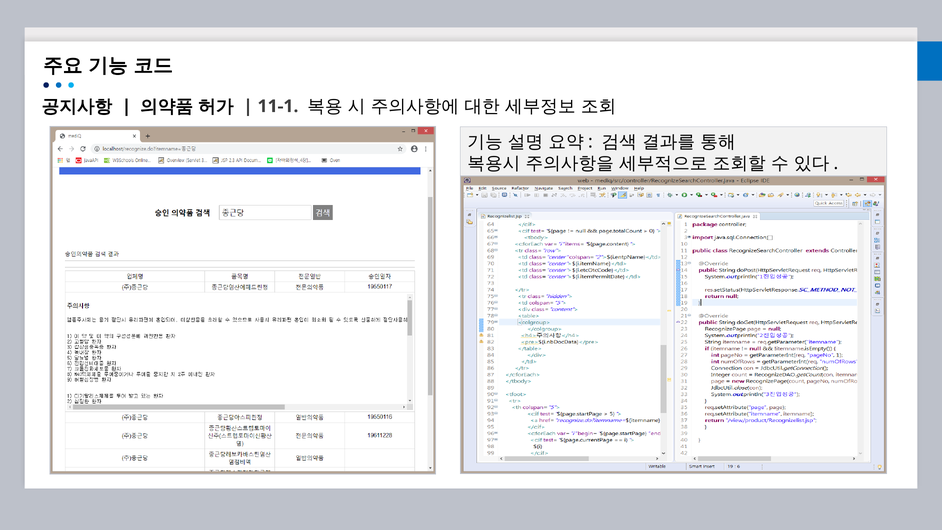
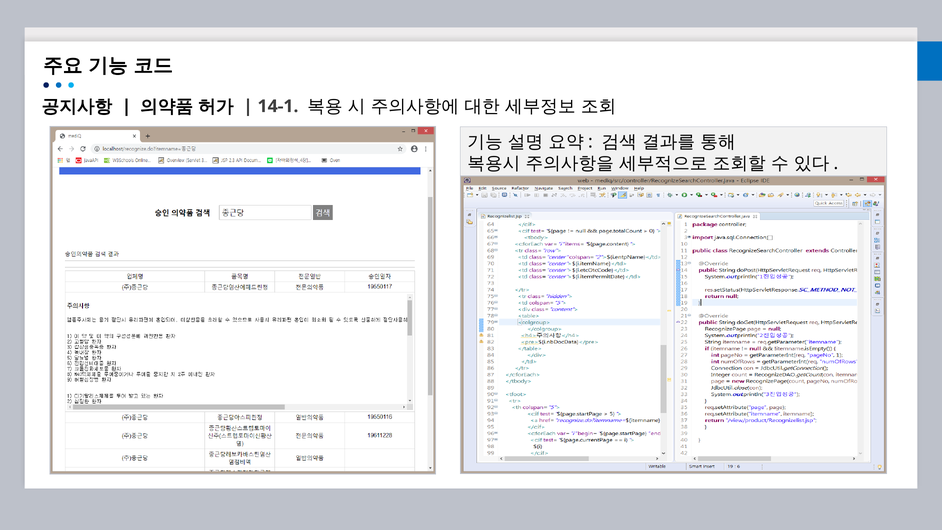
11-1: 11-1 -> 14-1
